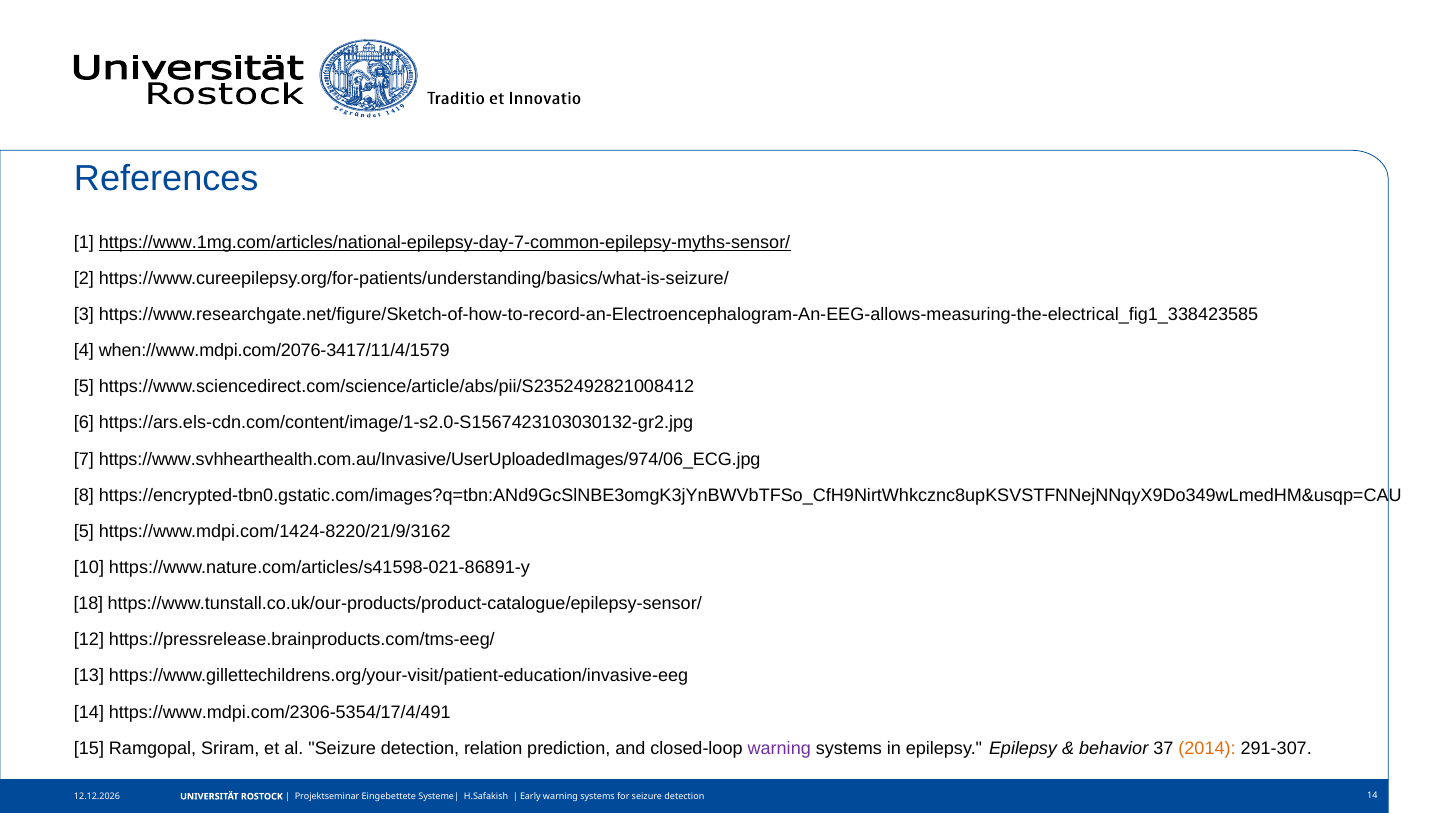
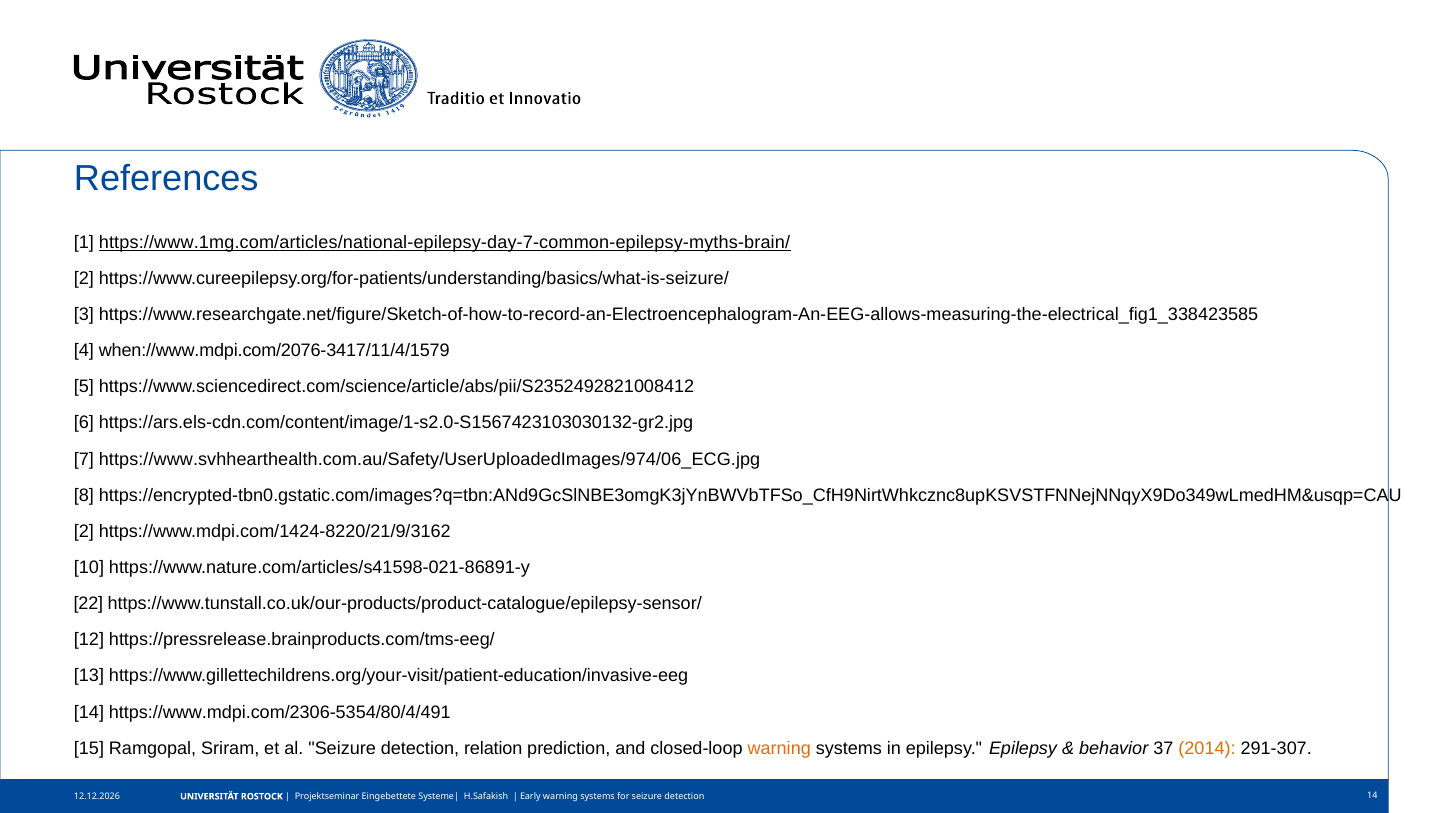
https://www.1mg.com/articles/national-epilepsy-day-7-common-epilepsy-myths-sensor/: https://www.1mg.com/articles/national-epilepsy-day-7-common-epilepsy-myths-sensor/ -> https://www.1mg.com/articles/national-epilepsy-day-7-common-epilepsy-myths-brain/
https://www.svhhearthealth.com.au/Invasive/UserUploadedImages/974/06_ECG.jpg: https://www.svhhearthealth.com.au/Invasive/UserUploadedImages/974/06_ECG.jpg -> https://www.svhhearthealth.com.au/Safety/UserUploadedImages/974/06_ECG.jpg
5 at (84, 531): 5 -> 2
18: 18 -> 22
https://www.mdpi.com/2306-5354/17/4/491: https://www.mdpi.com/2306-5354/17/4/491 -> https://www.mdpi.com/2306-5354/80/4/491
warning at (779, 748) colour: purple -> orange
